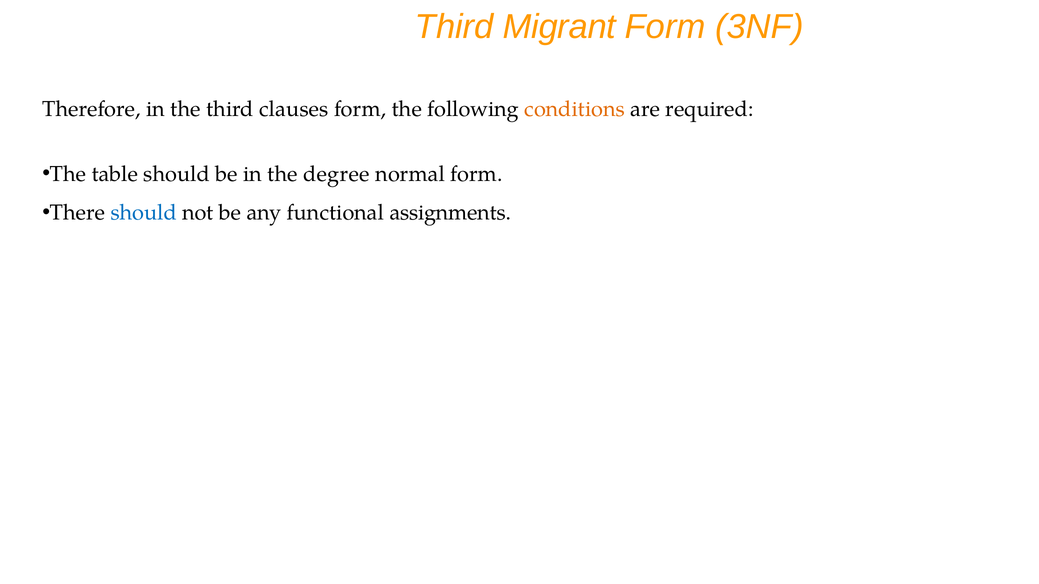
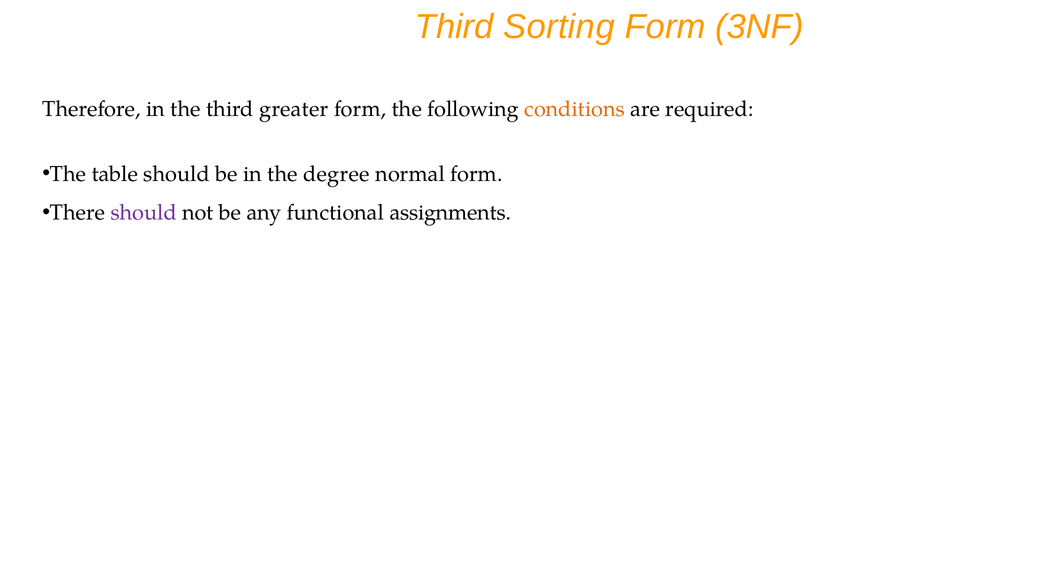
Migrant: Migrant -> Sorting
clauses: clauses -> greater
should at (144, 213) colour: blue -> purple
